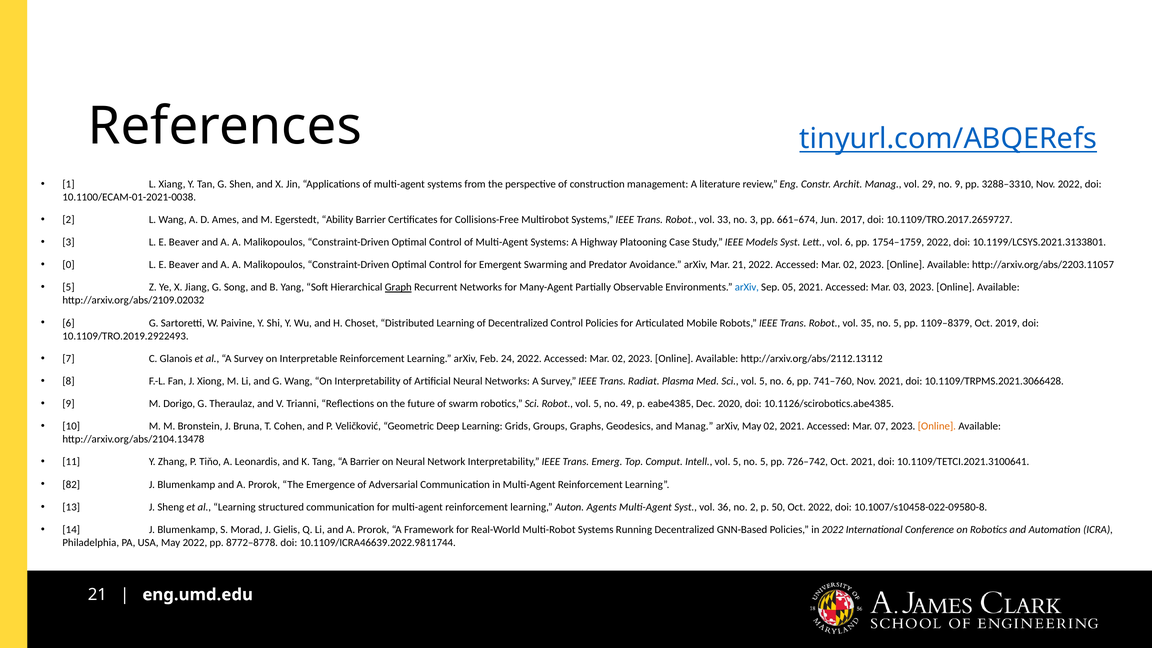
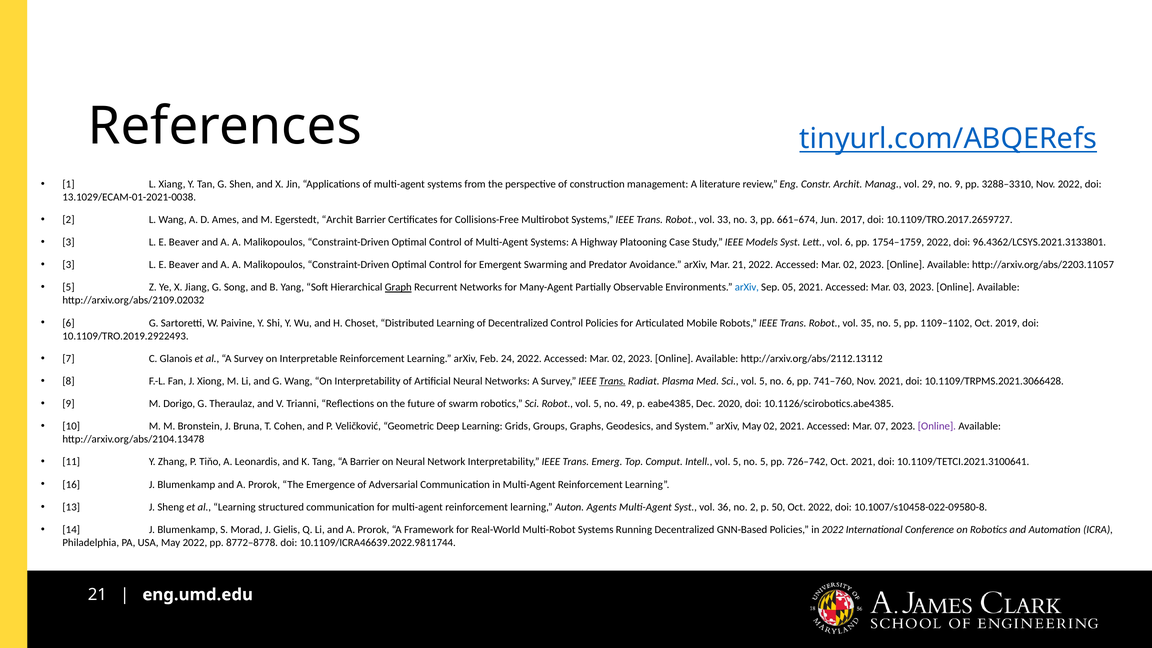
10.1100/ECAM-01-2021-0038: 10.1100/ECAM-01-2021-0038 -> 13.1029/ECAM-01-2021-0038
Egerstedt Ability: Ability -> Archit
10.1199/LCSYS.2021.3133801: 10.1199/LCSYS.2021.3133801 -> 96.4362/LCSYS.2021.3133801
0 at (69, 265): 0 -> 3
1109–8379: 1109–8379 -> 1109–1102
Trans at (612, 381) underline: none -> present
and Manag: Manag -> System
Online at (937, 426) colour: orange -> purple
82: 82 -> 16
